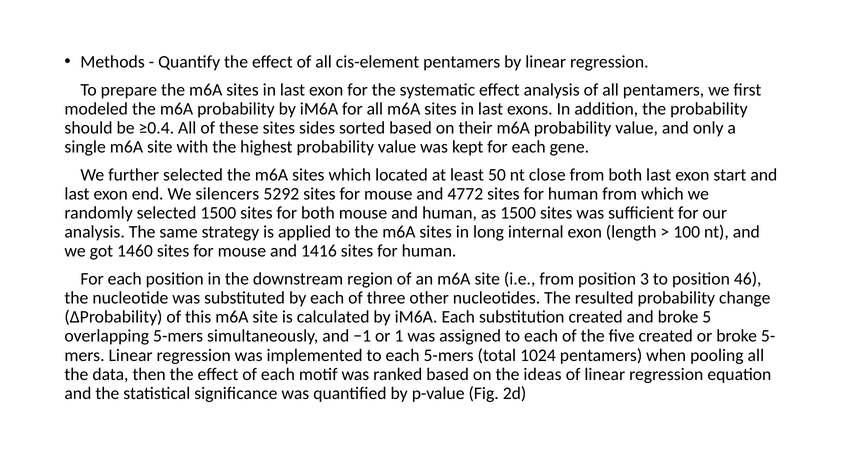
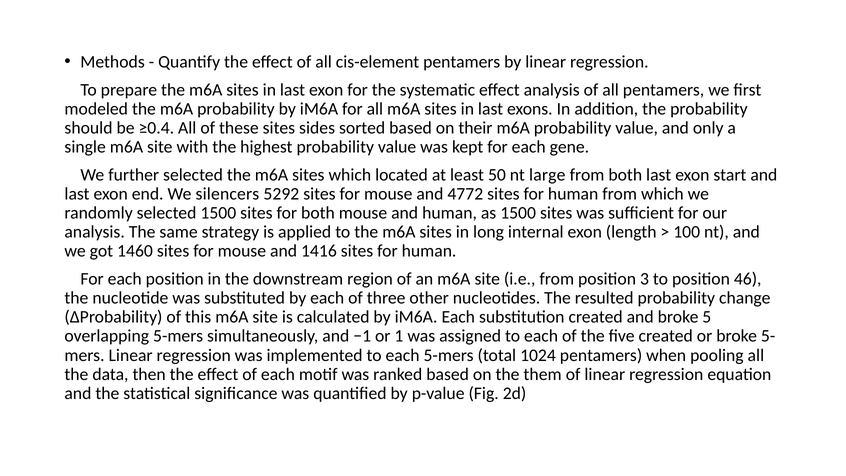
close: close -> large
ideas: ideas -> them
